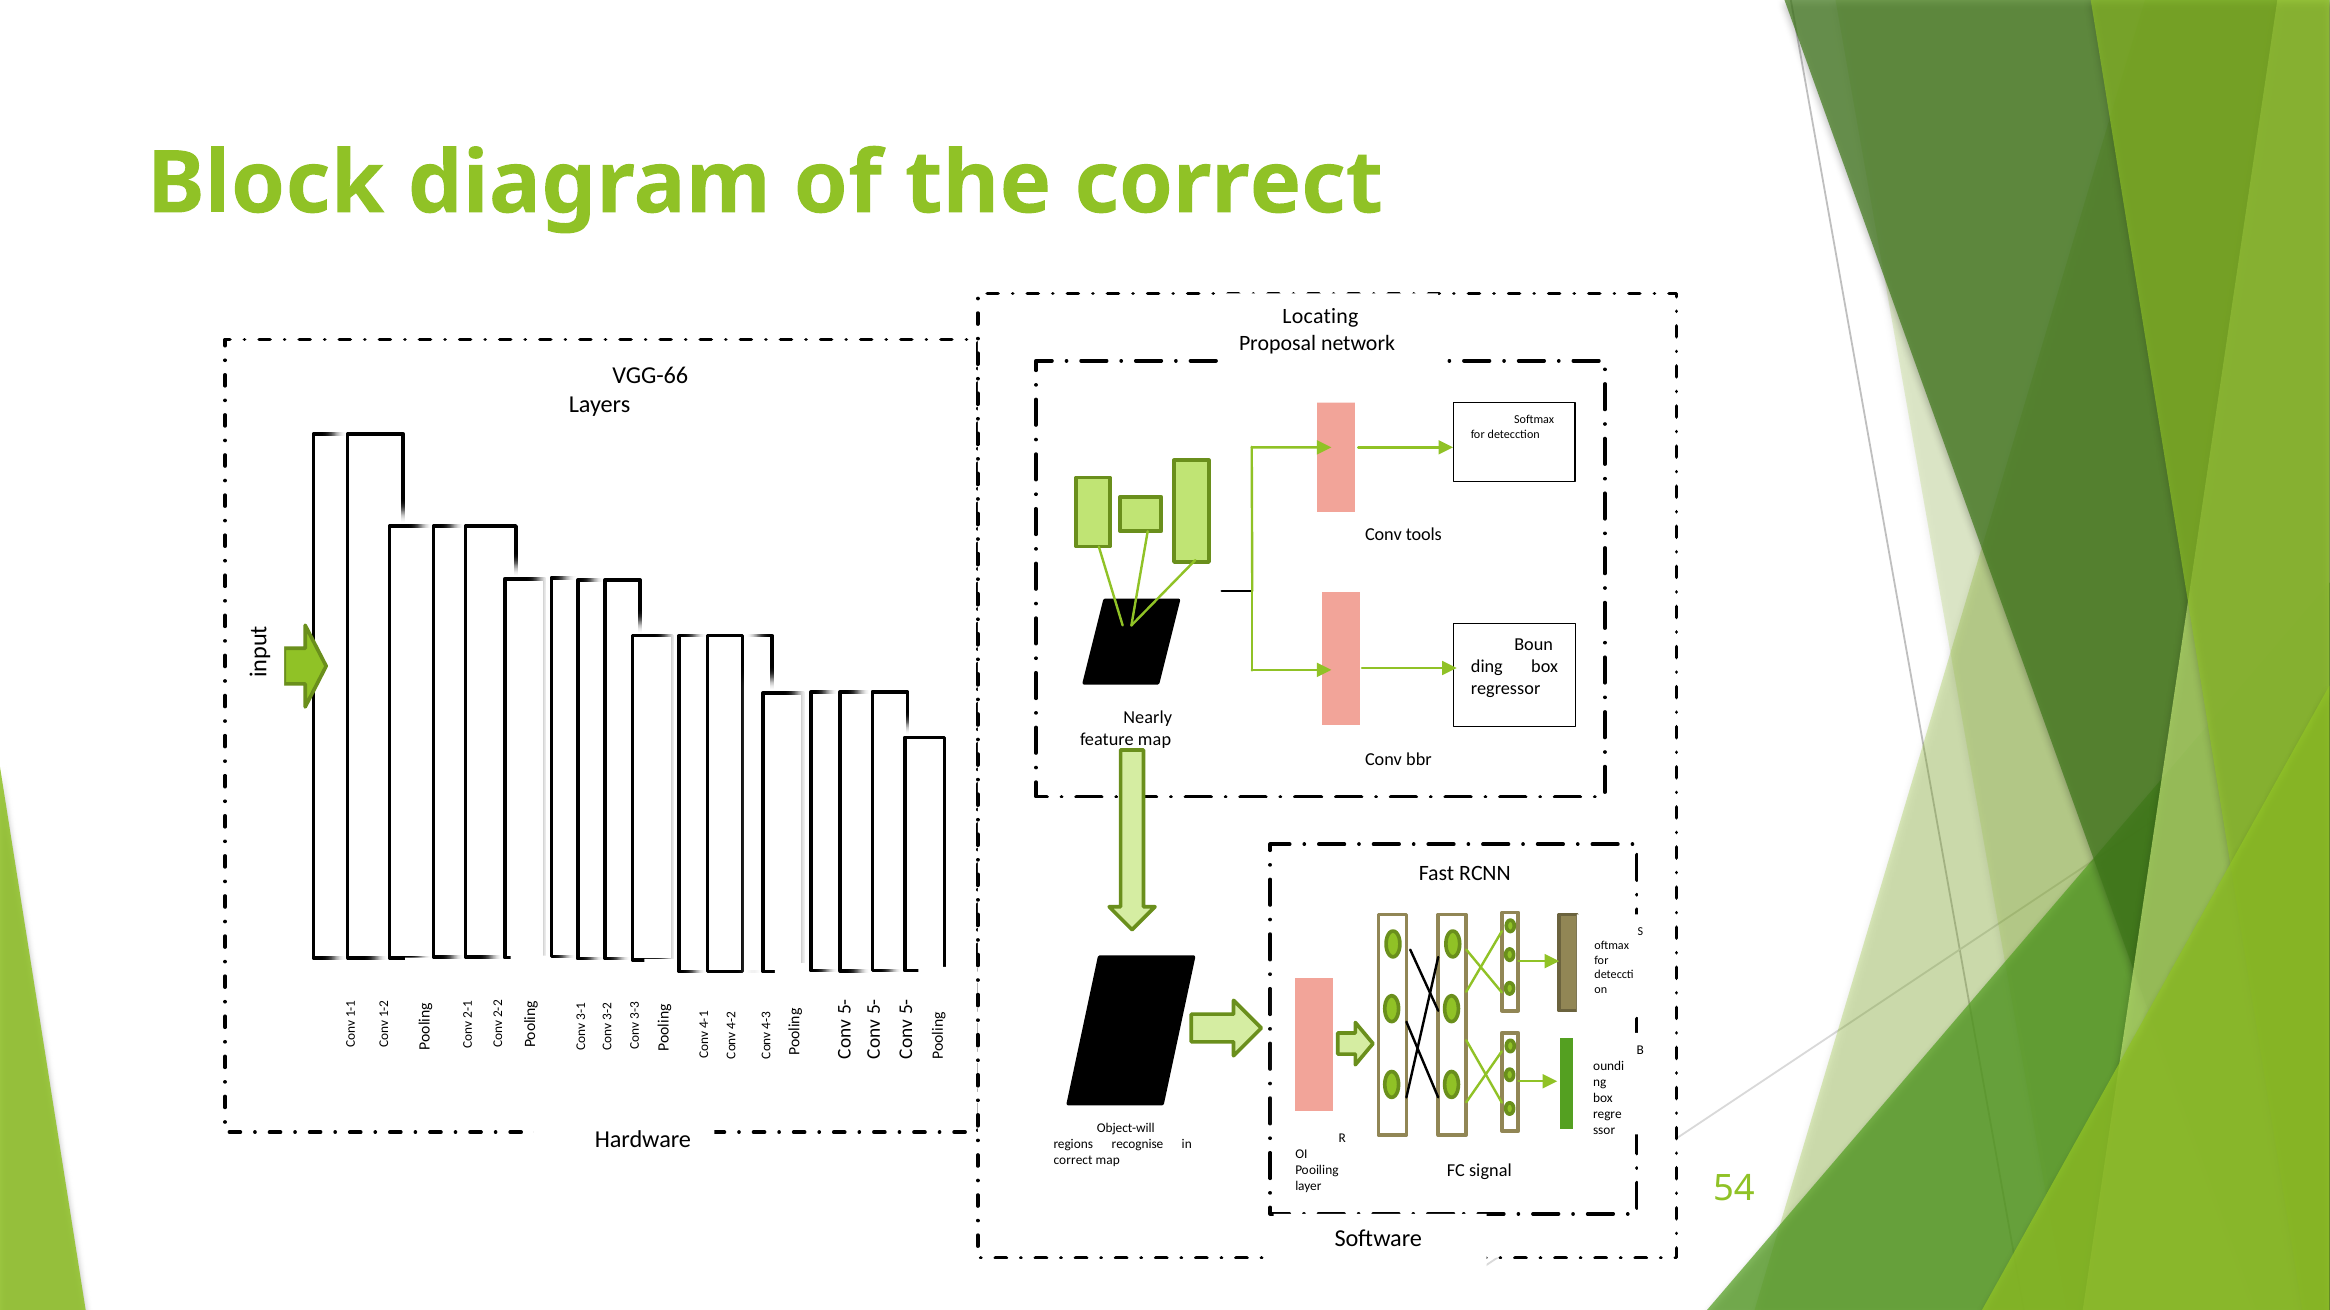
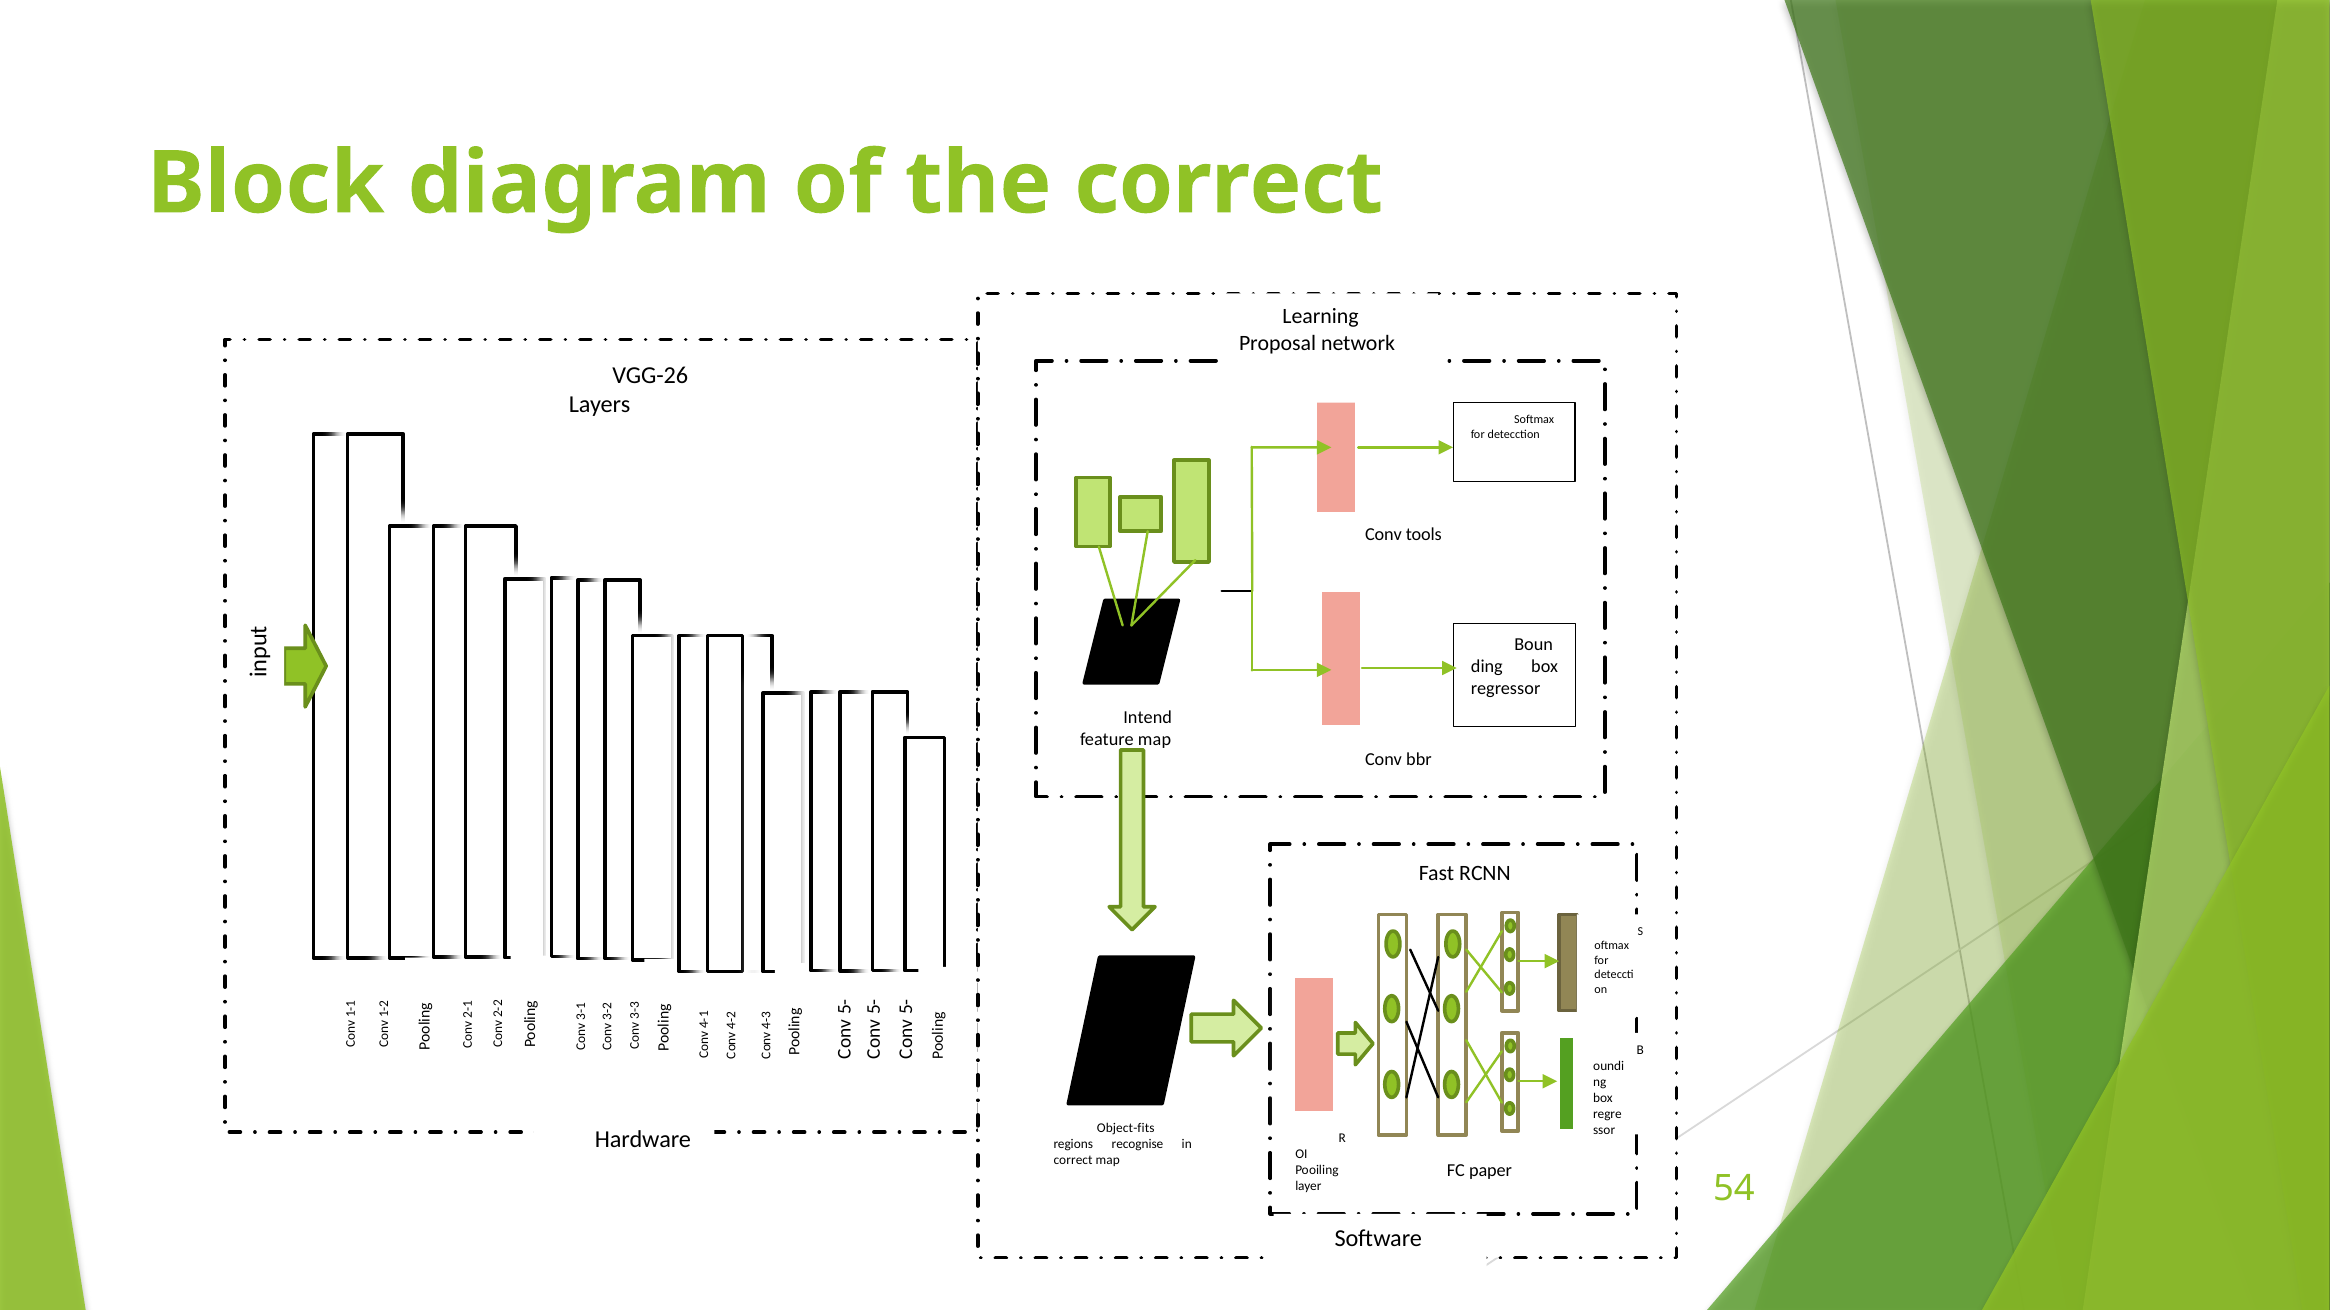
Locating: Locating -> Learning
VGG-66: VGG-66 -> VGG-26
Nearly: Nearly -> Intend
Object-will: Object-will -> Object-fits
signal: signal -> paper
